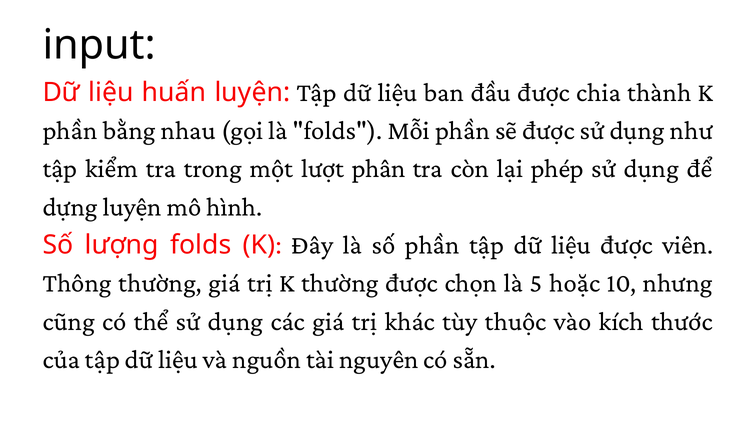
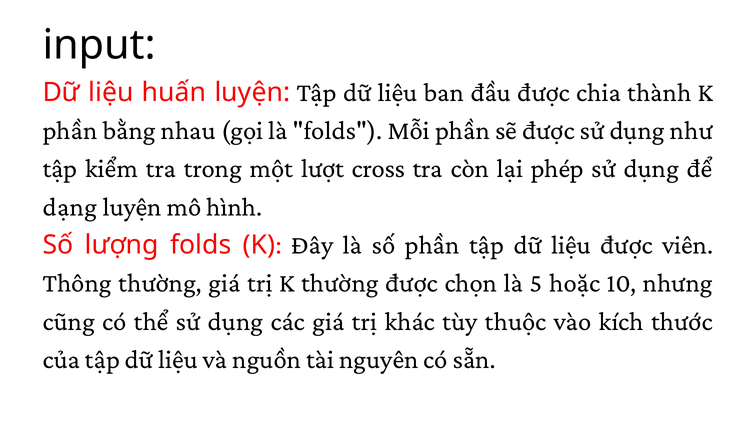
phân: phân -> cross
dựng: dựng -> dạng
